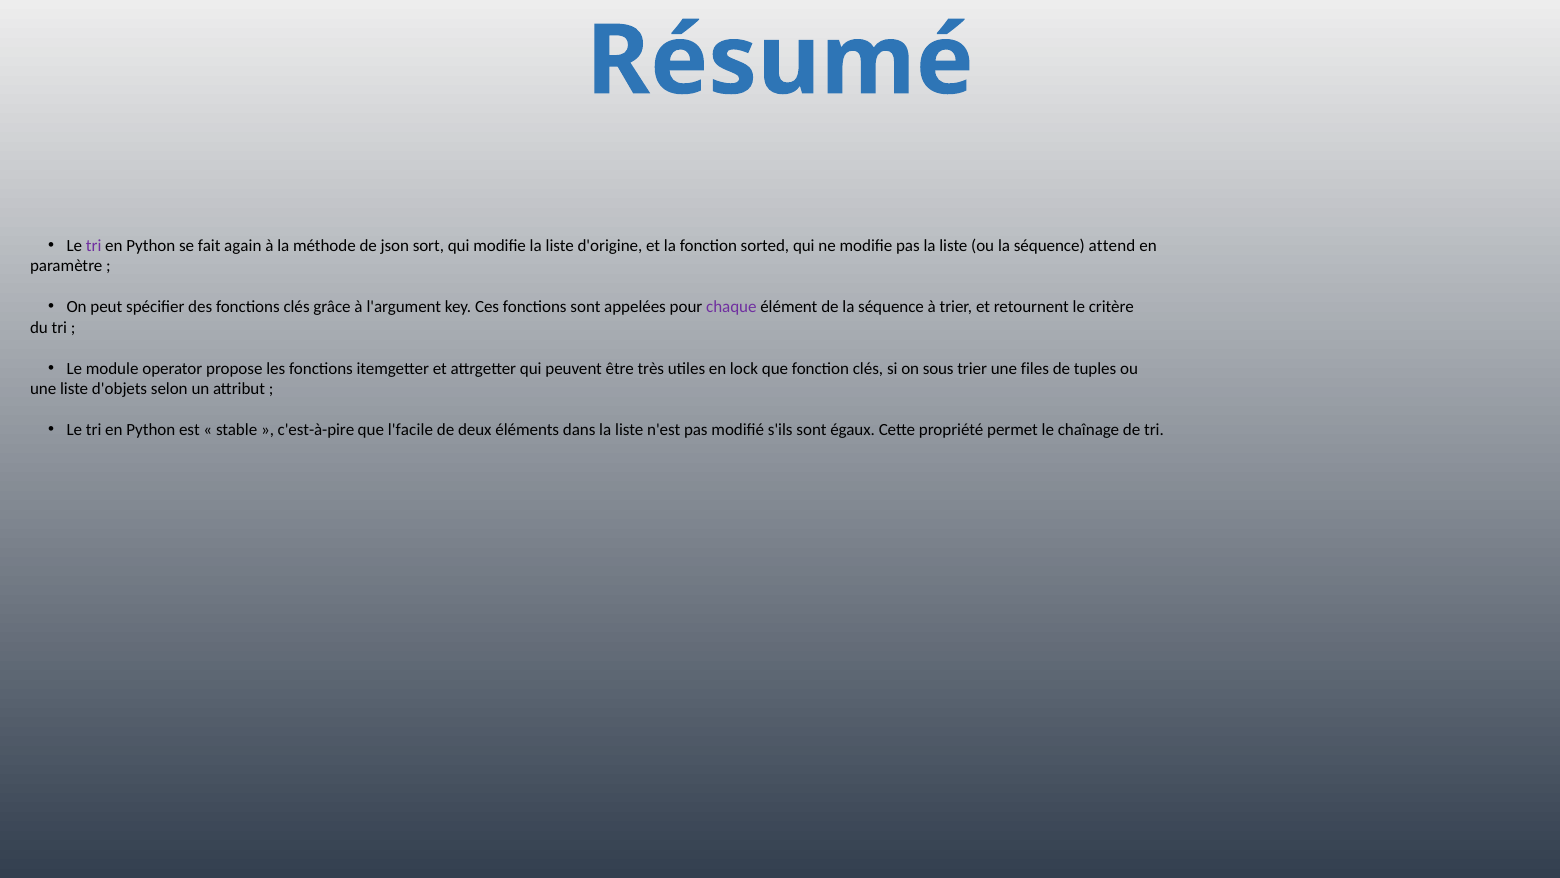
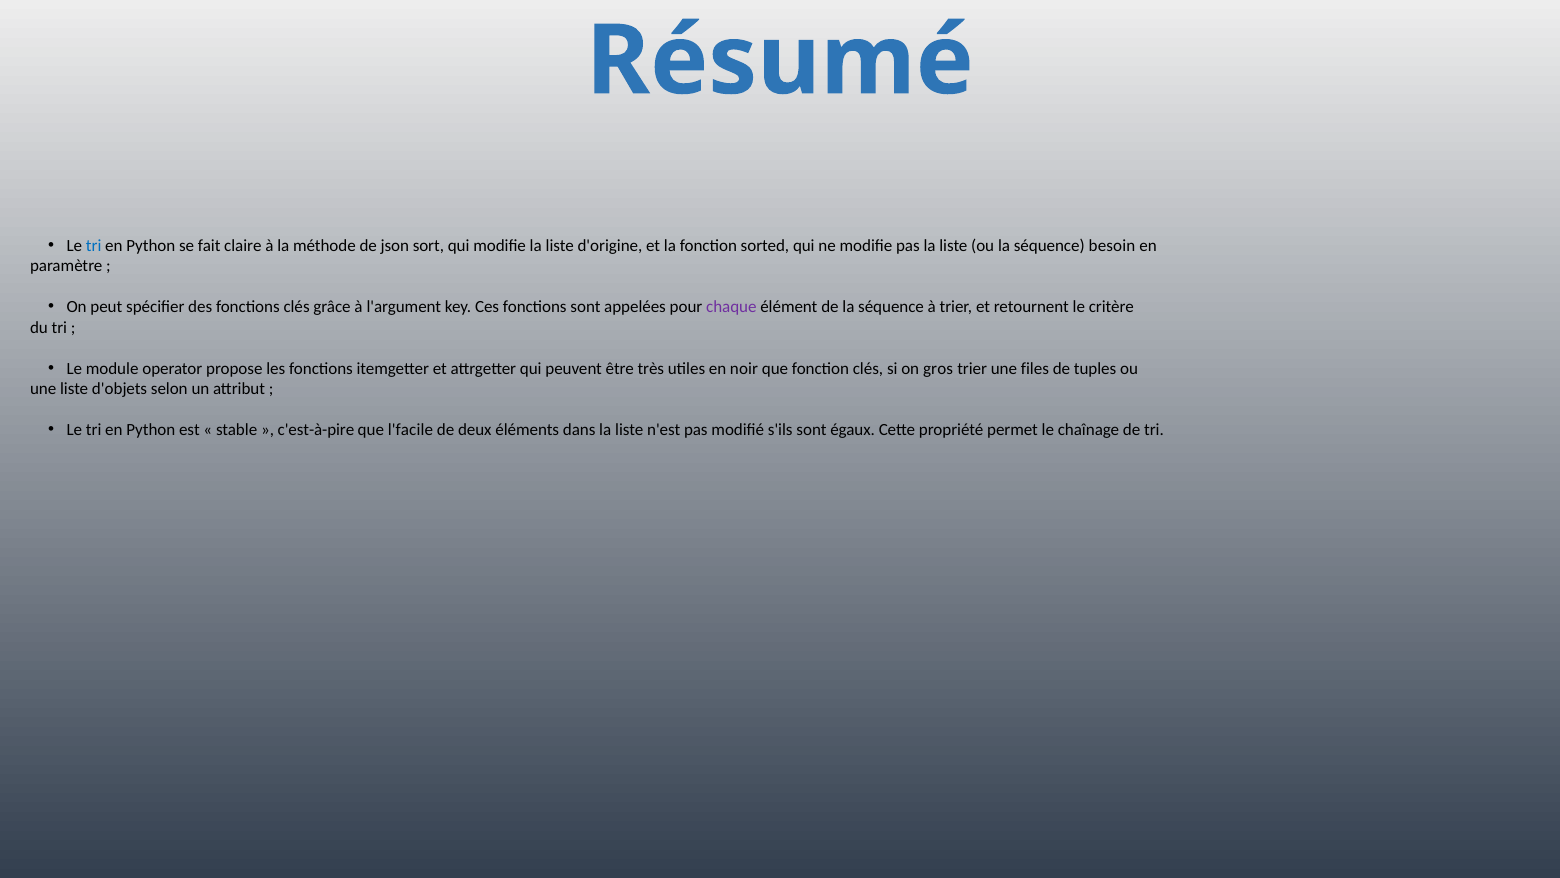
tri at (94, 246) colour: purple -> blue
again: again -> claire
attend: attend -> besoin
lock: lock -> noir
sous: sous -> gros
